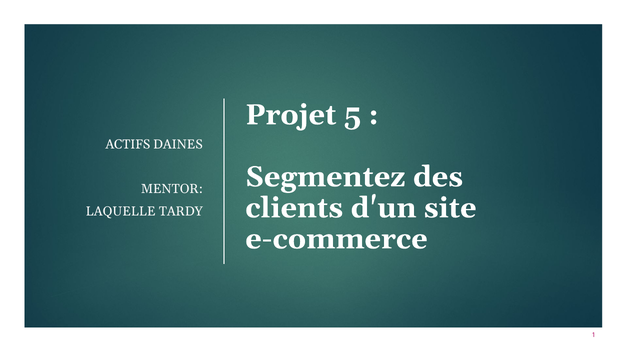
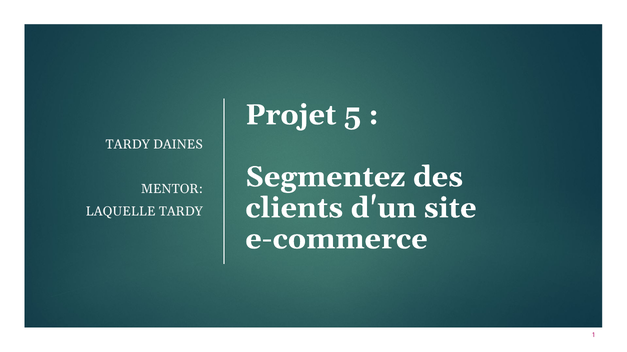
ACTIFS at (128, 145): ACTIFS -> TARDY
